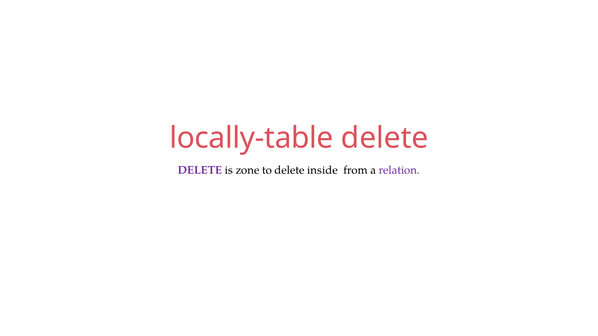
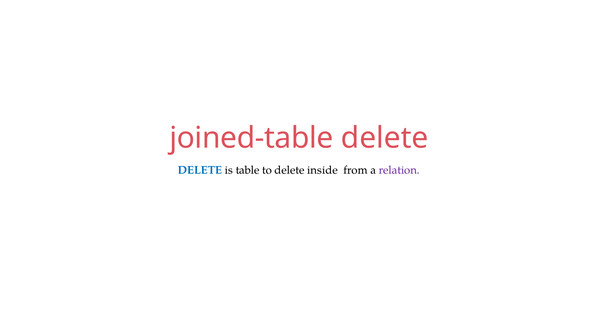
locally-table: locally-table -> joined-table
DELETE at (200, 170) colour: purple -> blue
zone: zone -> table
